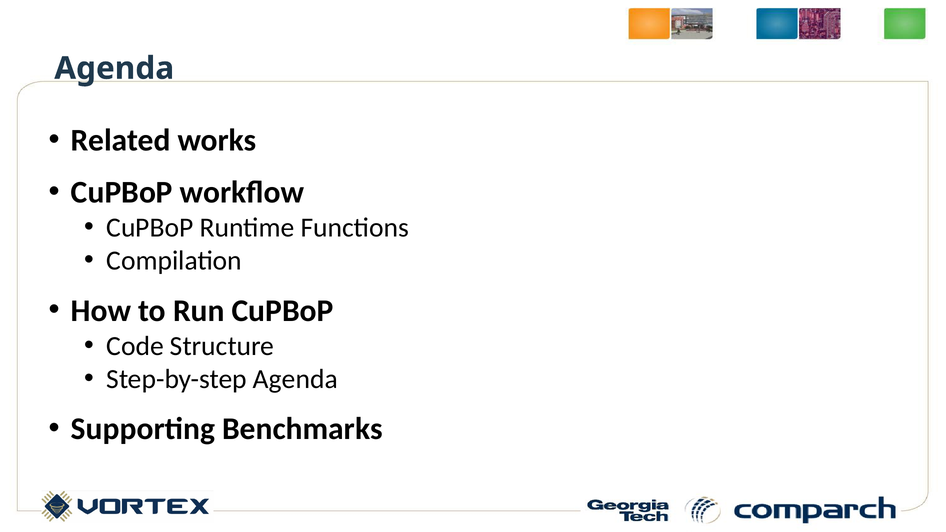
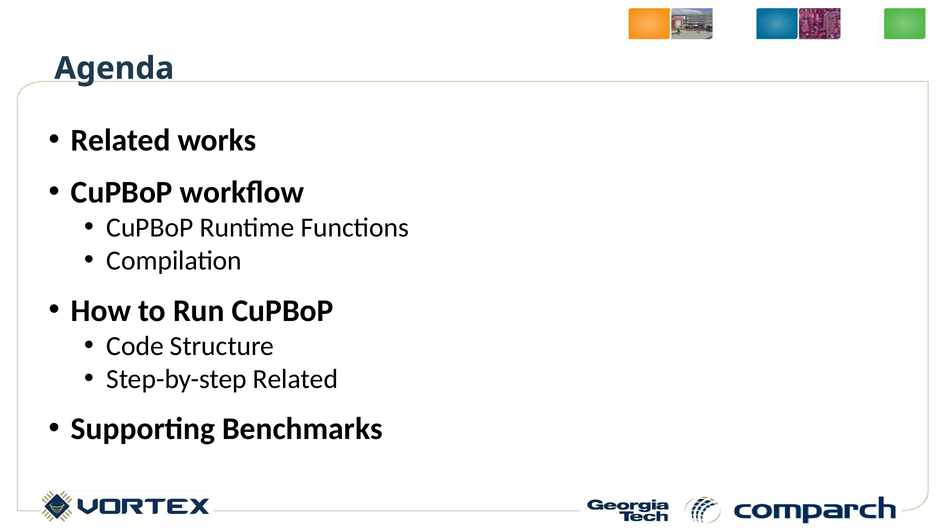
Step-by-step Agenda: Agenda -> Related
